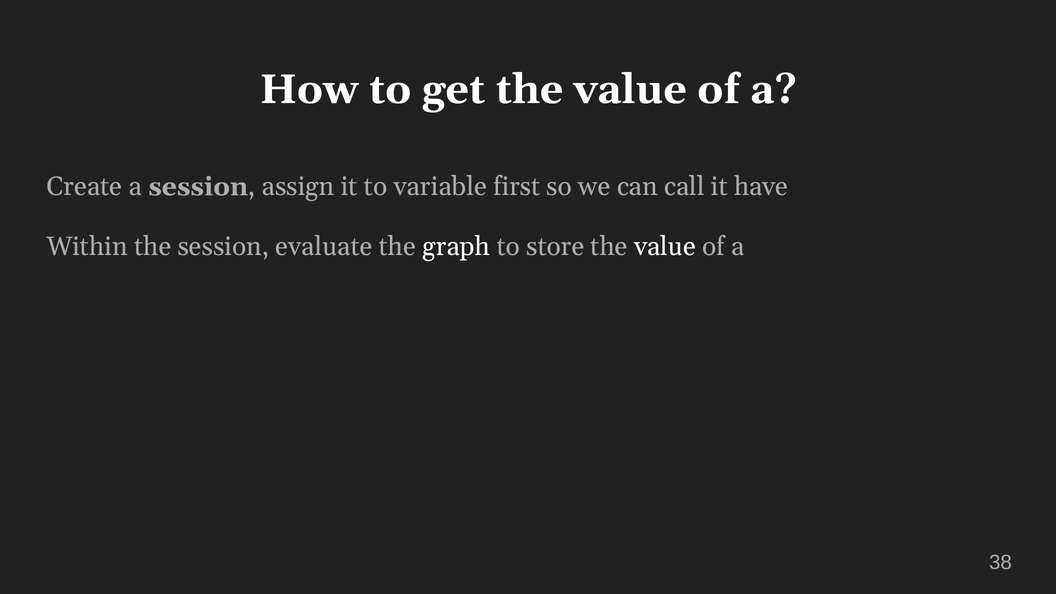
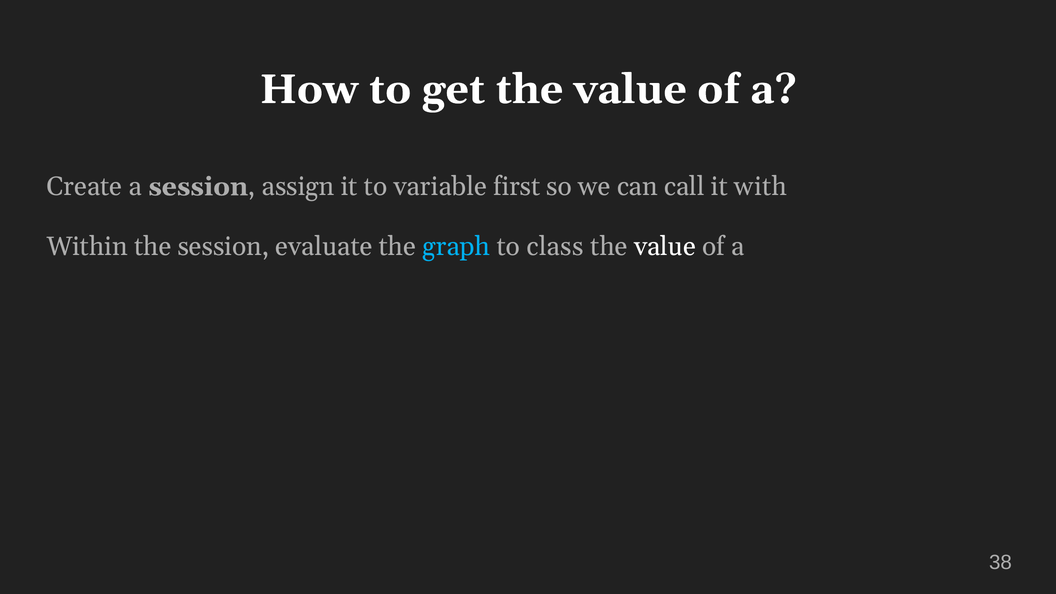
have: have -> with
graph colour: white -> light blue
store: store -> class
